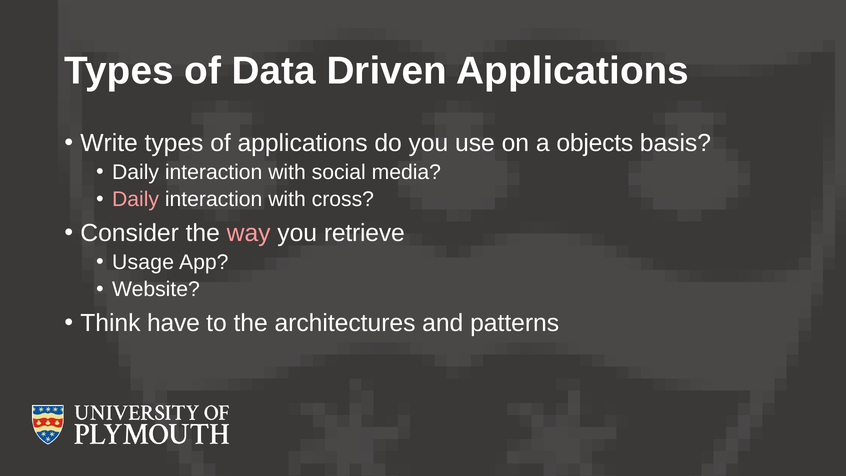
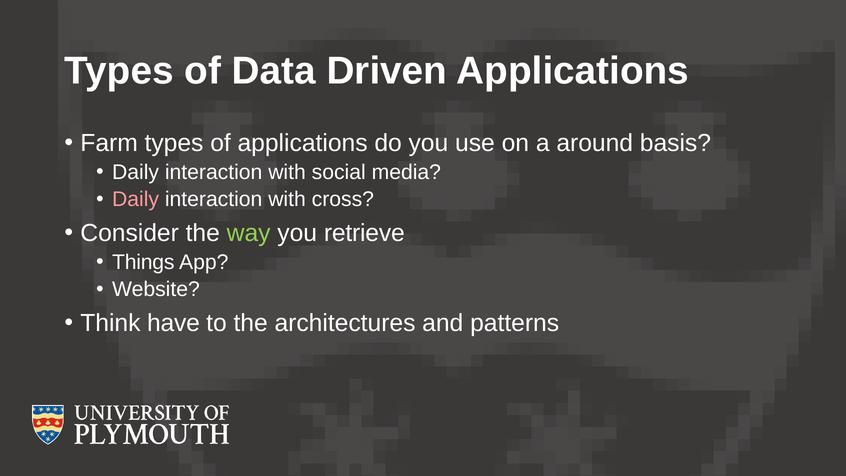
Write: Write -> Farm
objects: objects -> around
way colour: pink -> light green
Usage: Usage -> Things
